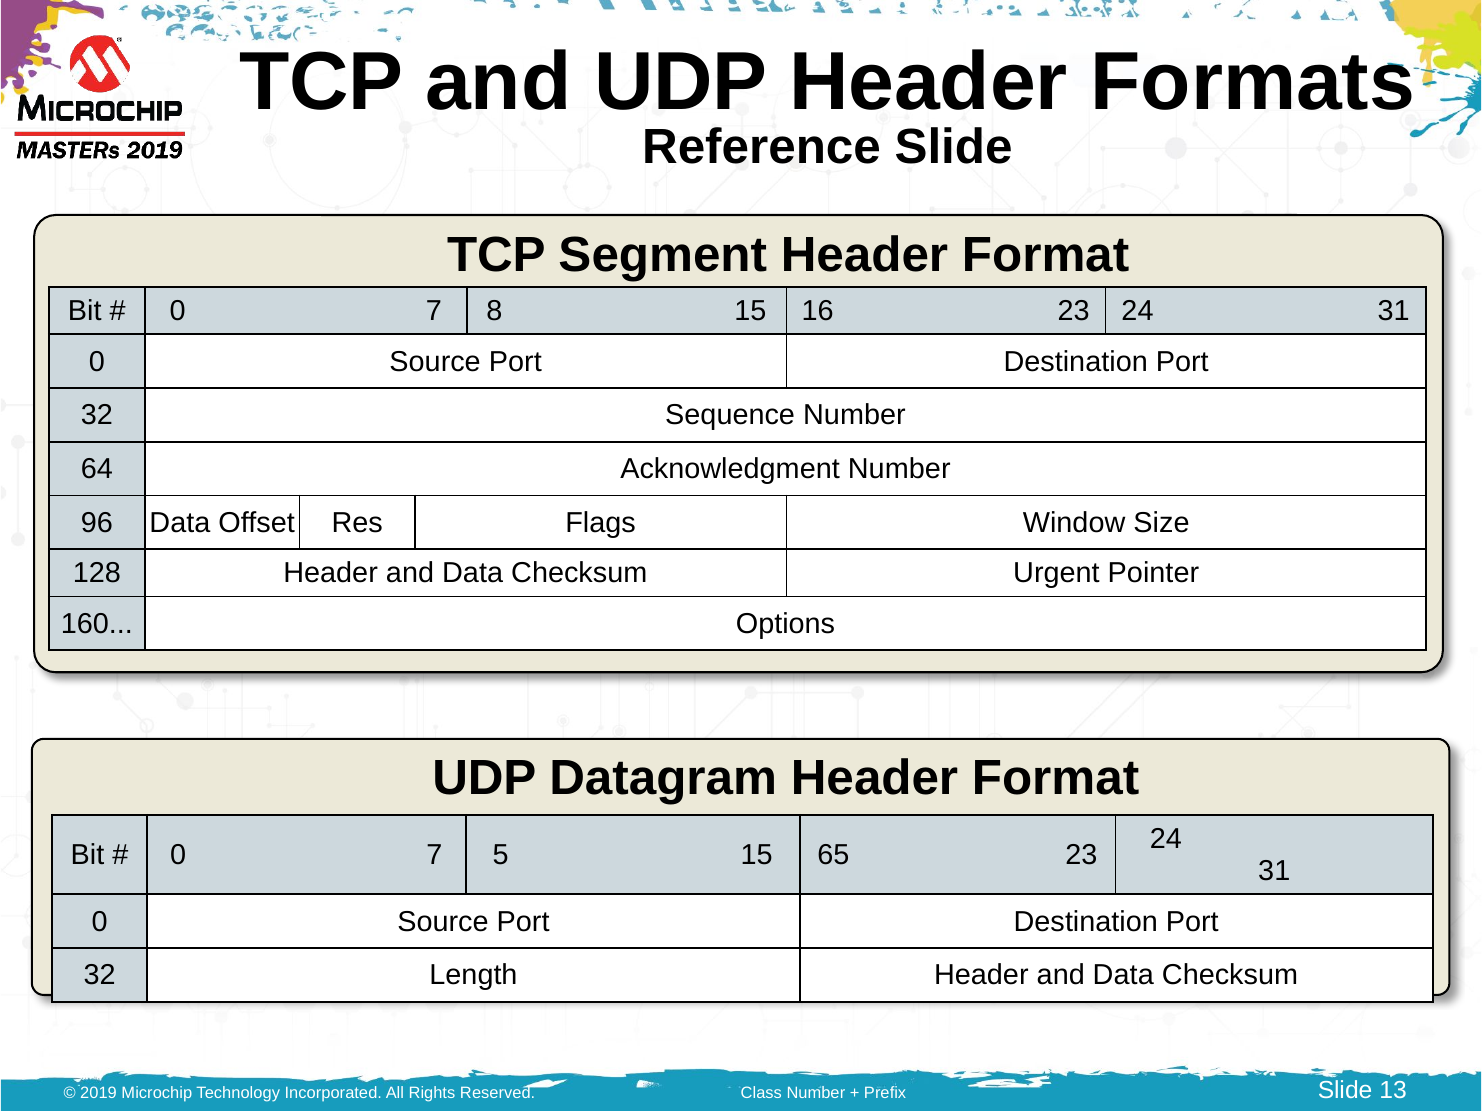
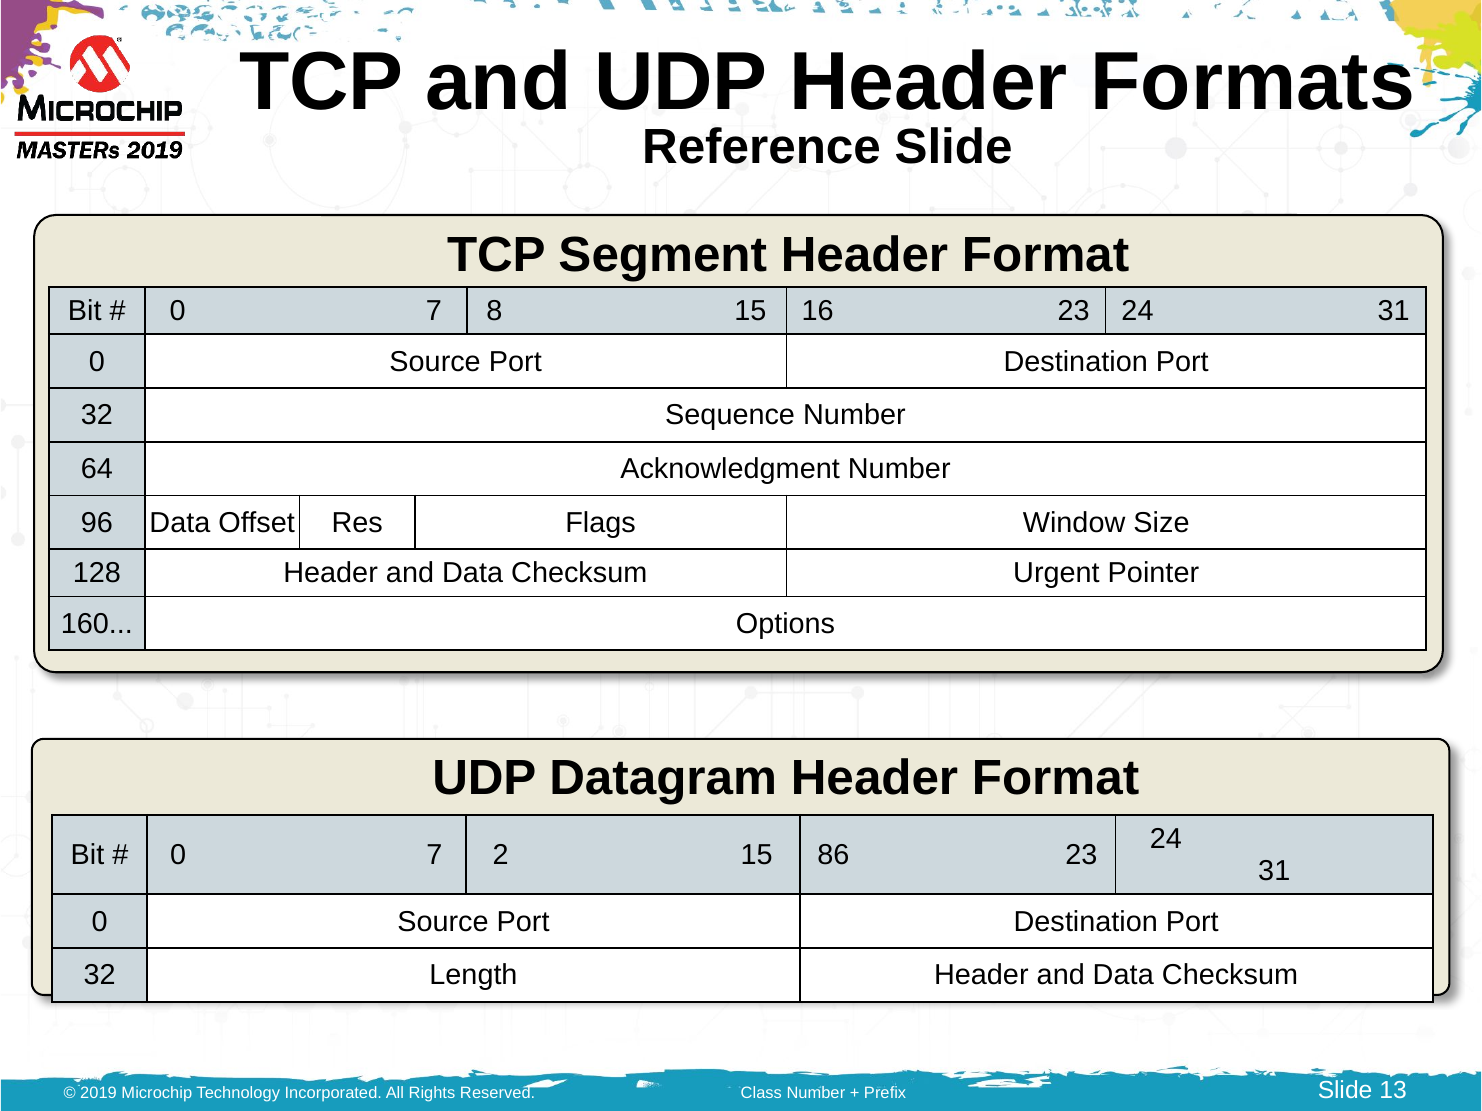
5: 5 -> 2
65: 65 -> 86
